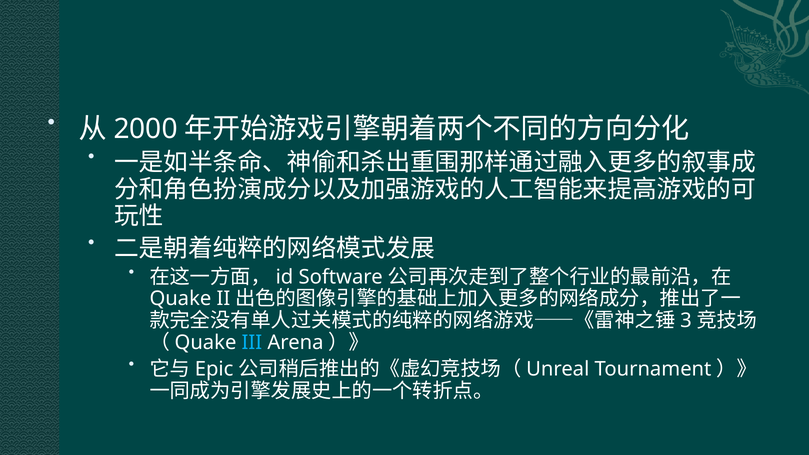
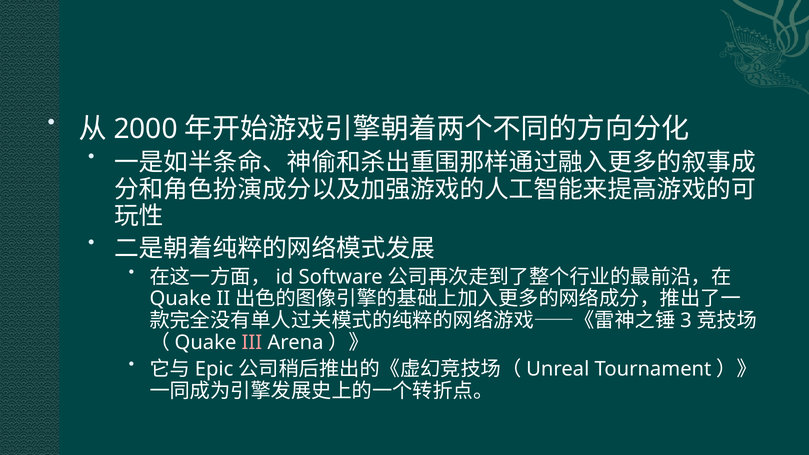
III colour: light blue -> pink
